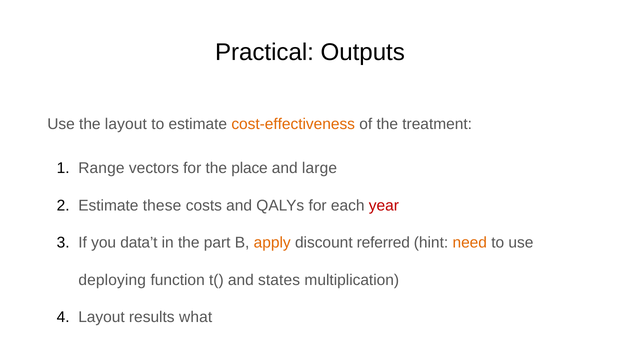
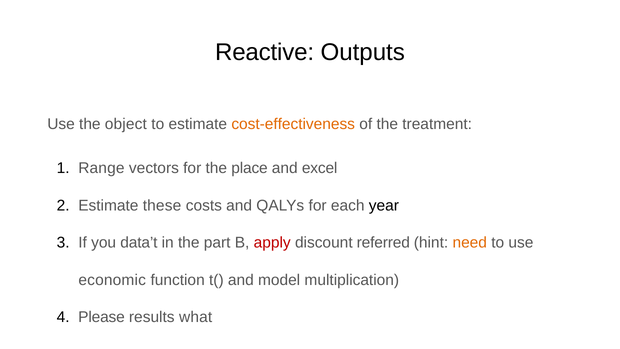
Practical: Practical -> Reactive
the layout: layout -> object
large: large -> excel
year colour: red -> black
apply colour: orange -> red
deploying: deploying -> economic
states: states -> model
Layout at (101, 317): Layout -> Please
